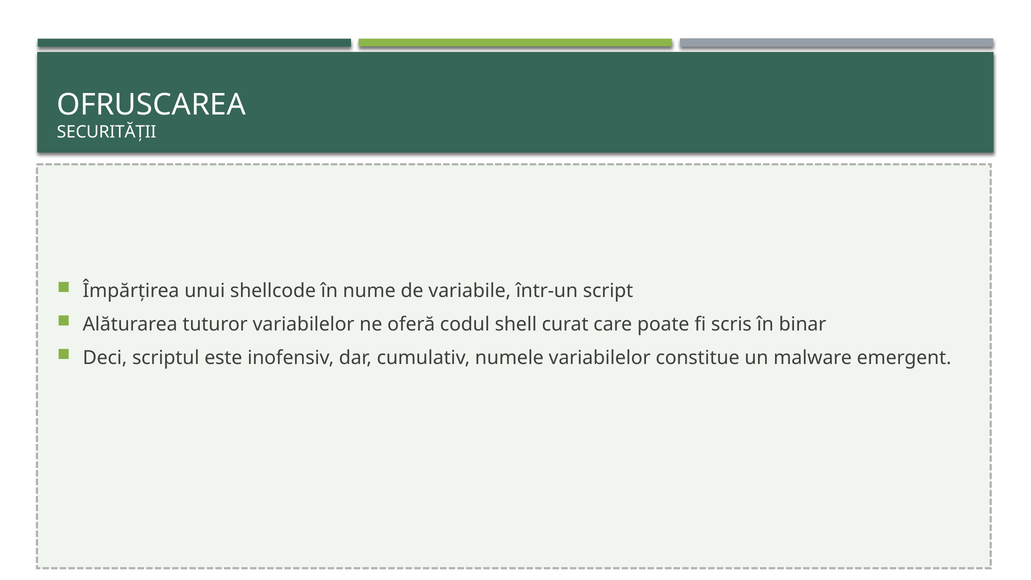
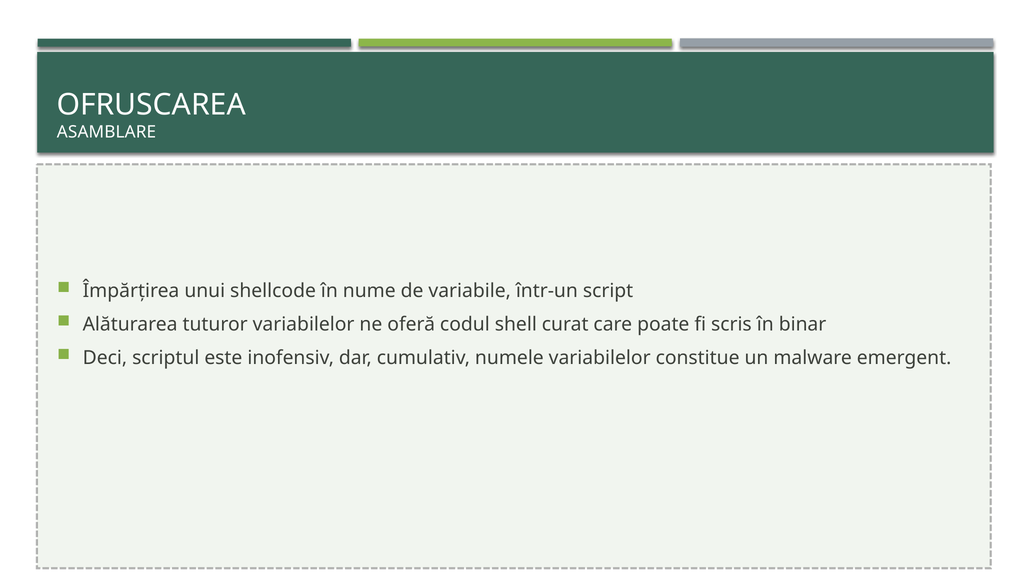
SECURITĂȚII: SECURITĂȚII -> ASAMBLARE
